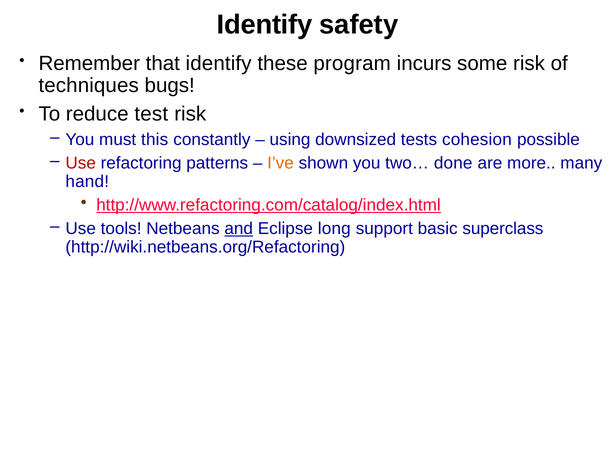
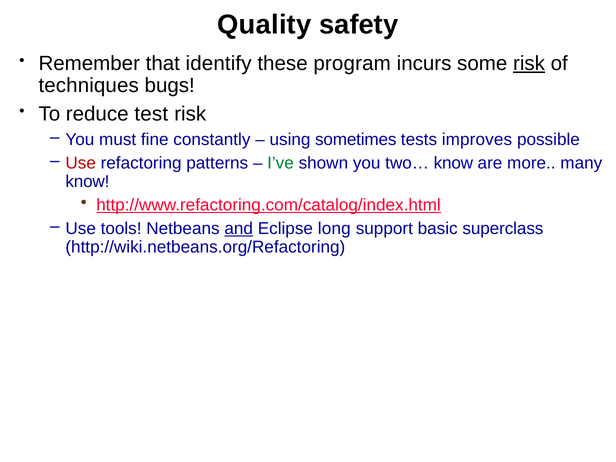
Identify at (265, 24): Identify -> Quality
risk at (529, 63) underline: none -> present
this: this -> fine
downsized: downsized -> sometimes
cohesion: cohesion -> improves
I’ve colour: orange -> green
two… done: done -> know
hand at (87, 181): hand -> know
